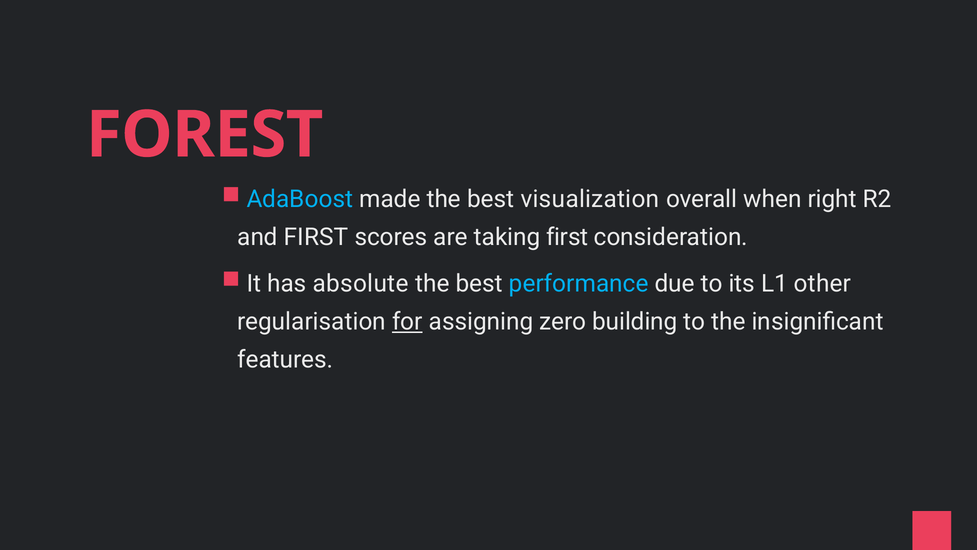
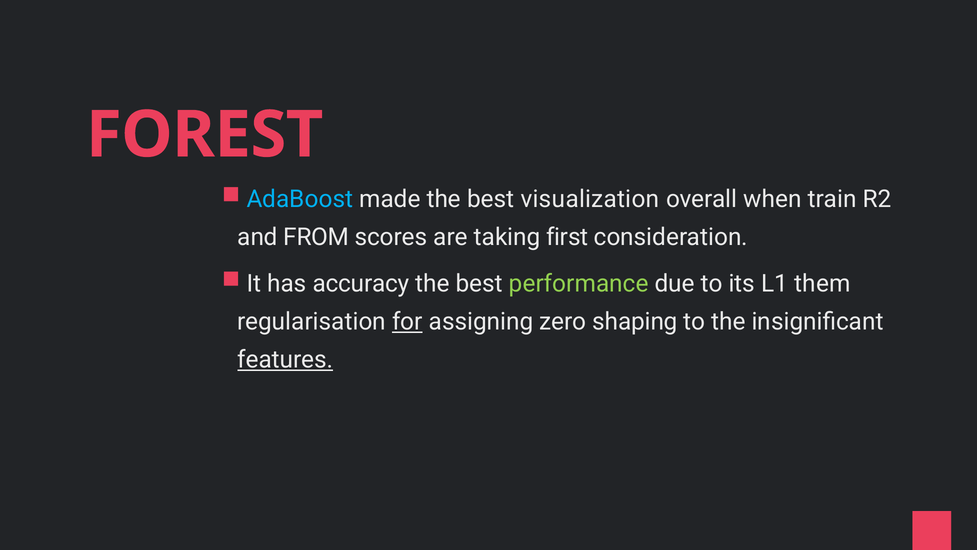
right: right -> train
and FIRST: FIRST -> FROM
absolute: absolute -> accuracy
performance colour: light blue -> light green
other: other -> them
building: building -> shaping
features underline: none -> present
